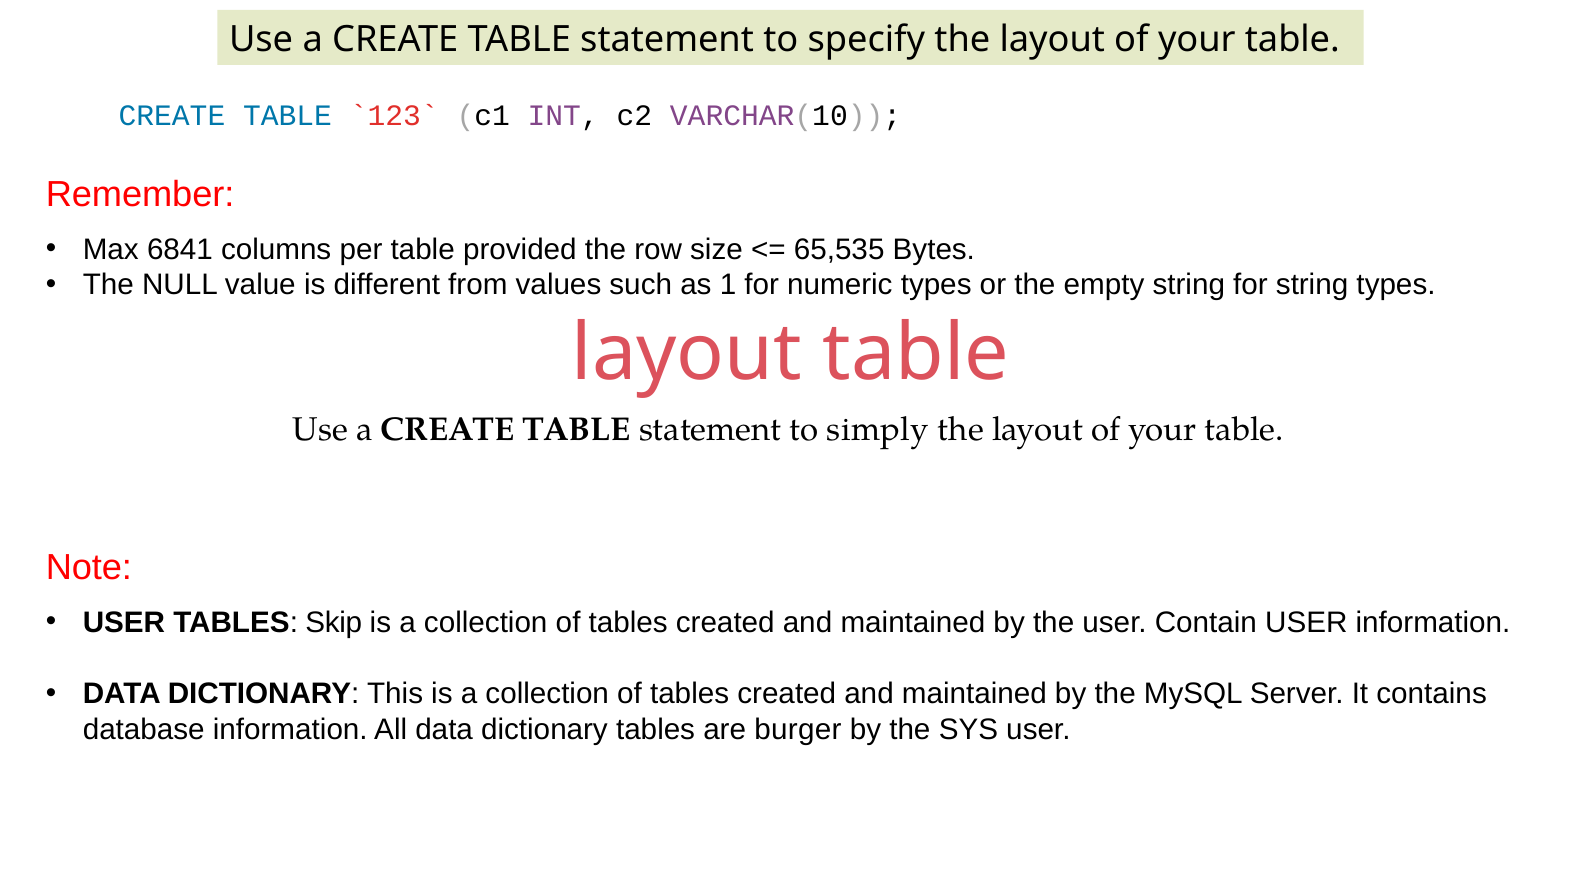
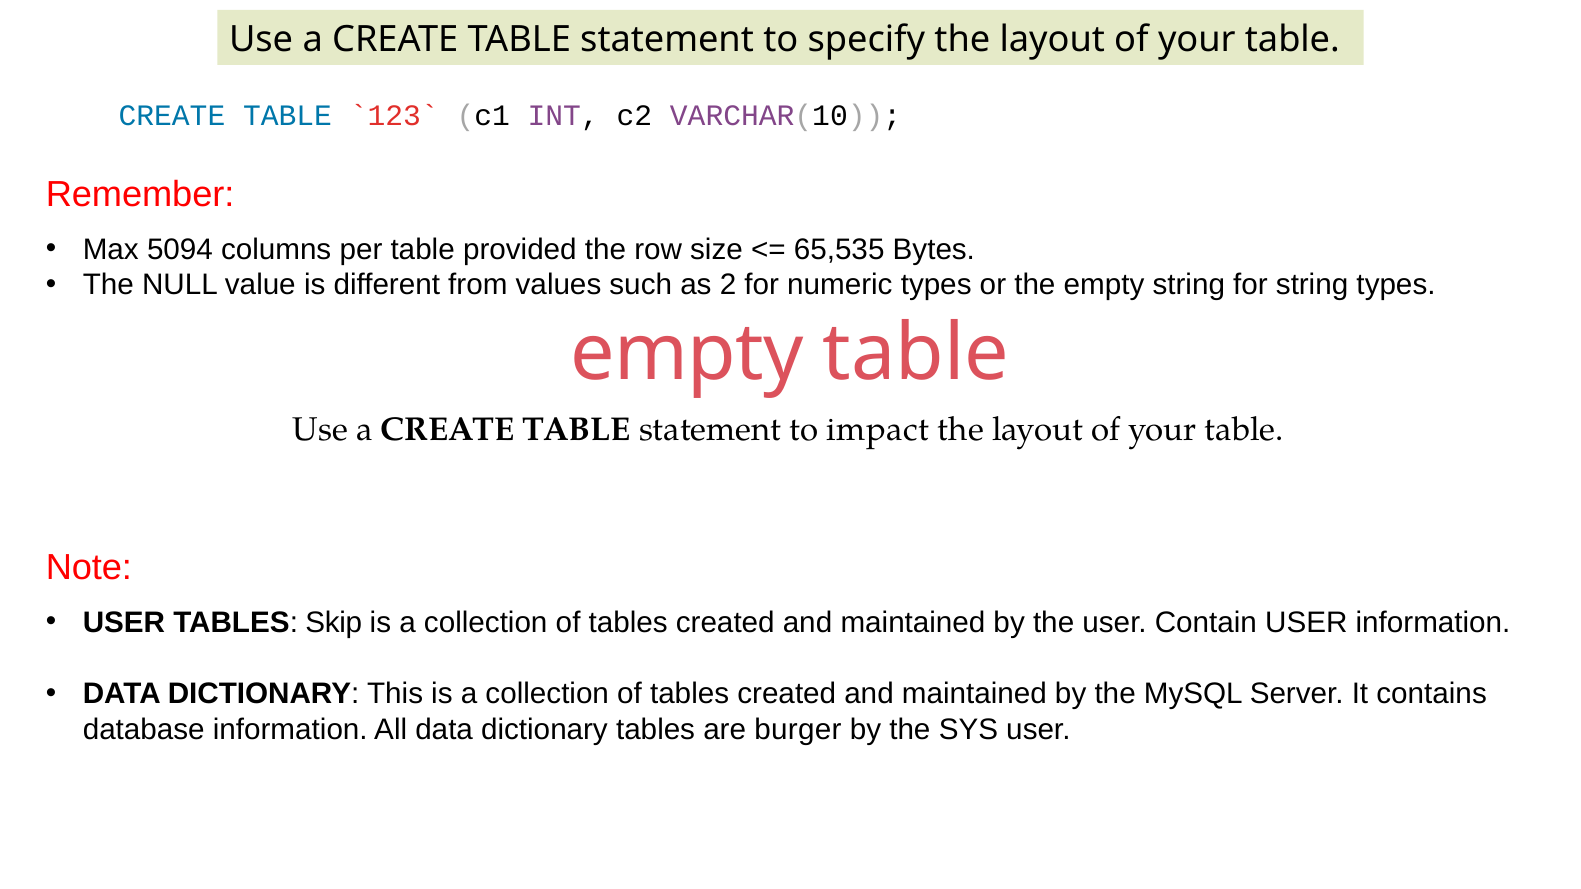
6841: 6841 -> 5094
1: 1 -> 2
layout at (687, 354): layout -> empty
simply: simply -> impact
